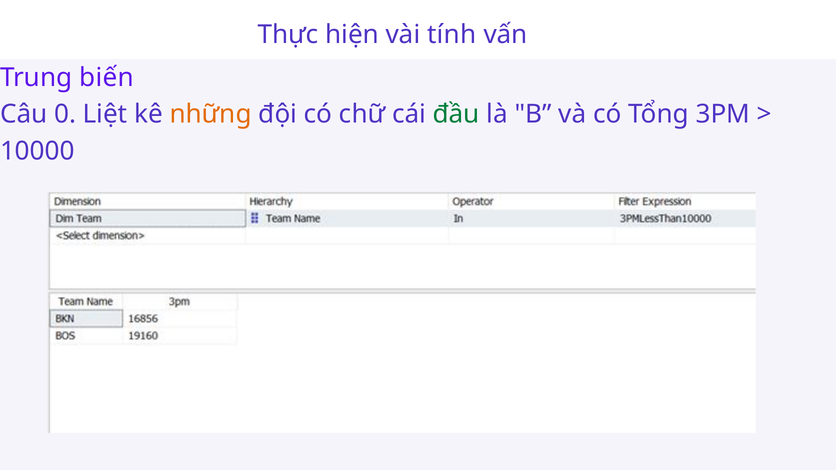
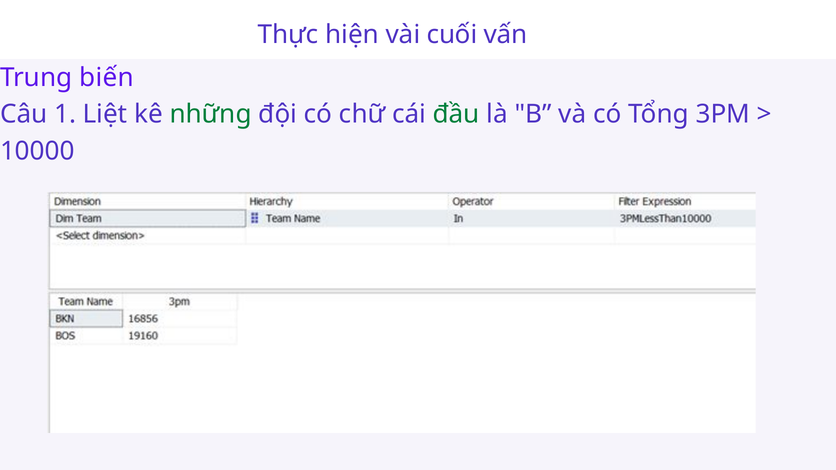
tính: tính -> cuối
0: 0 -> 1
những colour: orange -> green
